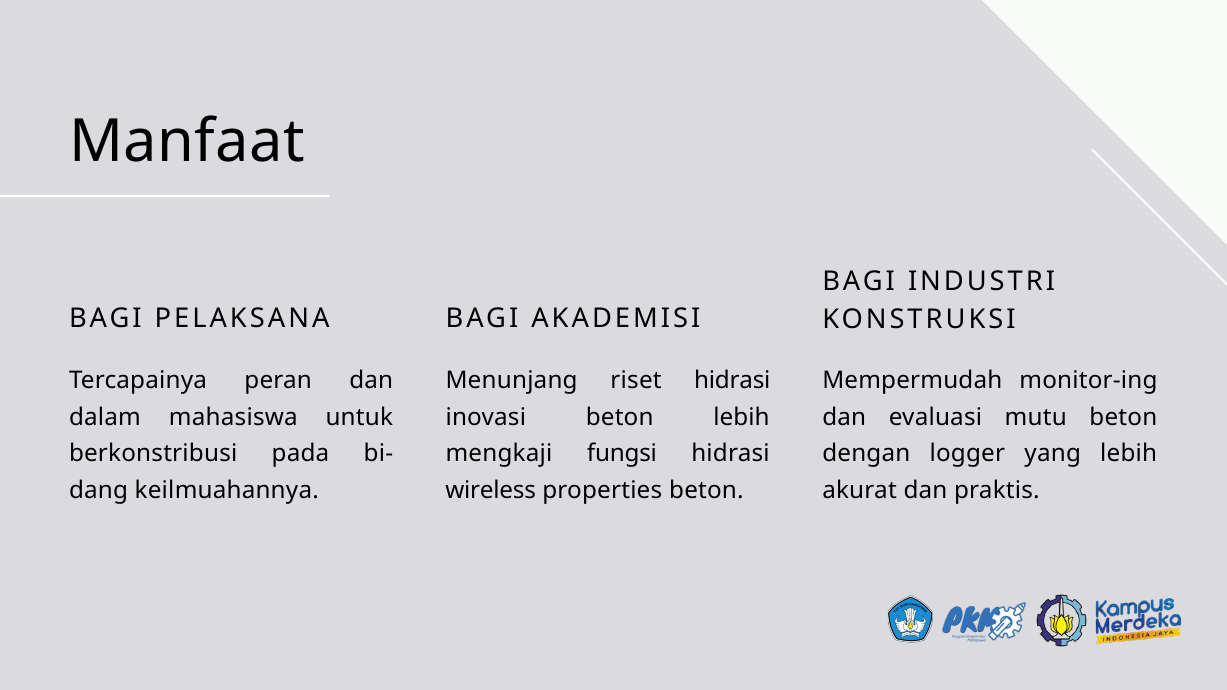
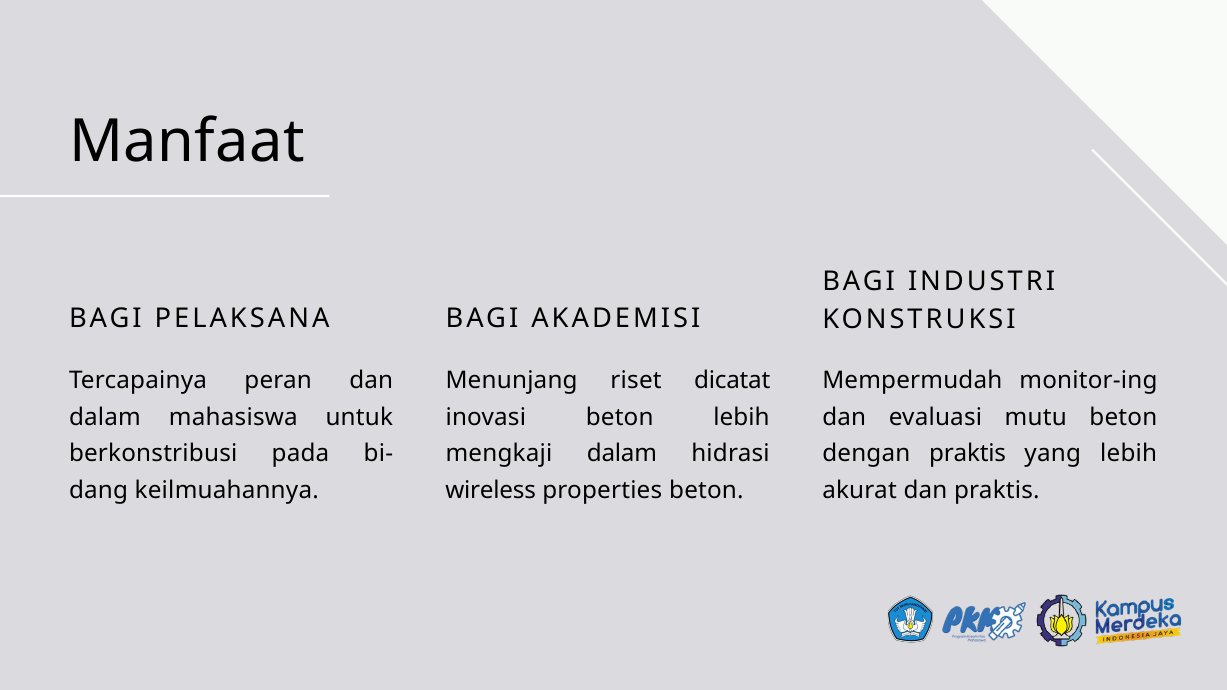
riset hidrasi: hidrasi -> dicatat
mengkaji fungsi: fungsi -> dalam
dengan logger: logger -> praktis
